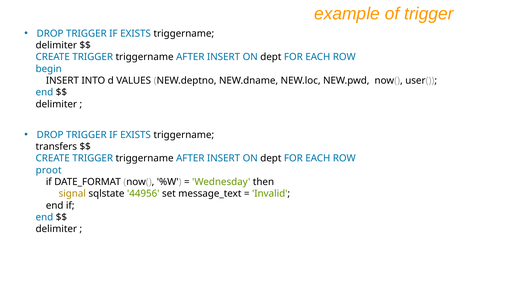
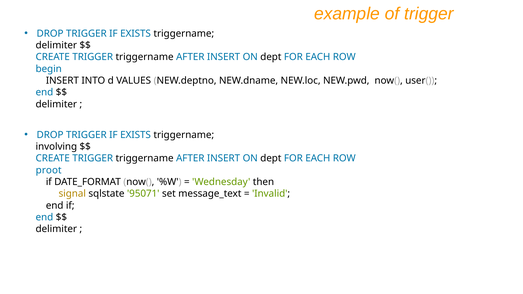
transfers: transfers -> involving
44956: 44956 -> 95071
